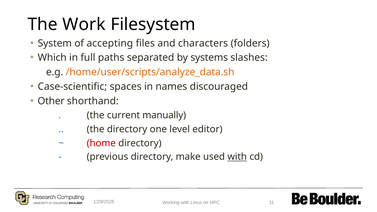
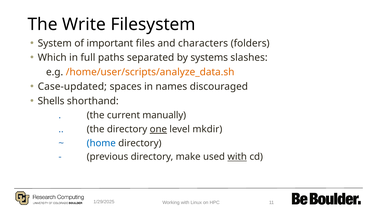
Work: Work -> Write
accepting: accepting -> important
Case-scientific: Case-scientific -> Case-updated
Other: Other -> Shells
one underline: none -> present
editor: editor -> mkdir
home colour: red -> blue
